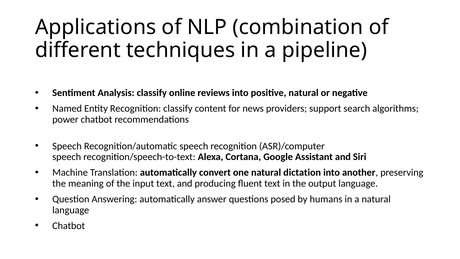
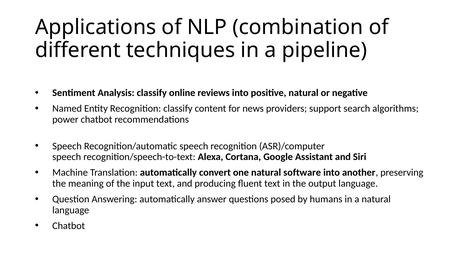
dictation: dictation -> software
